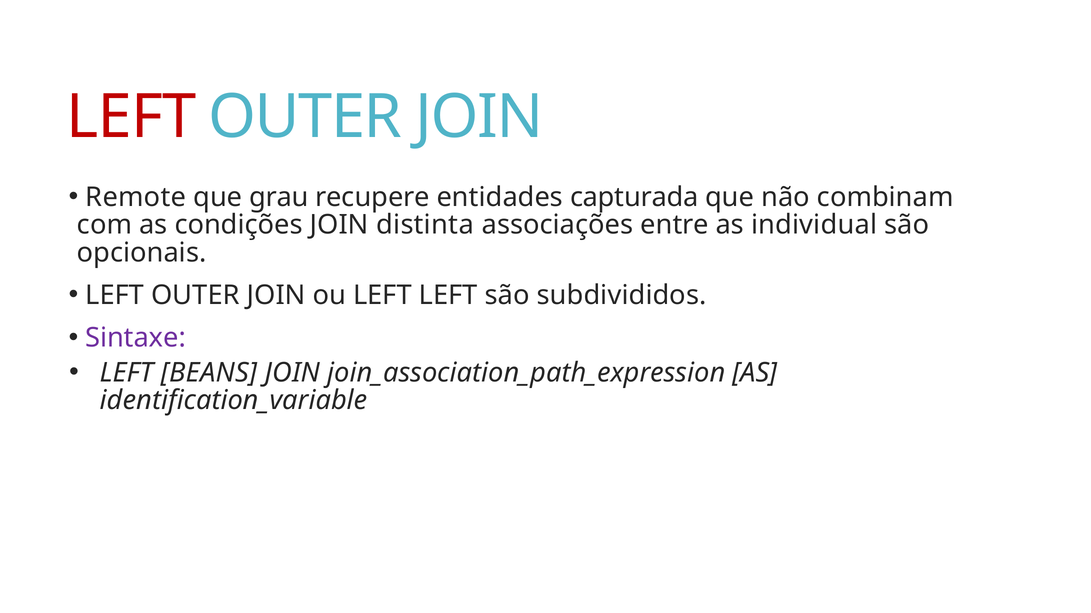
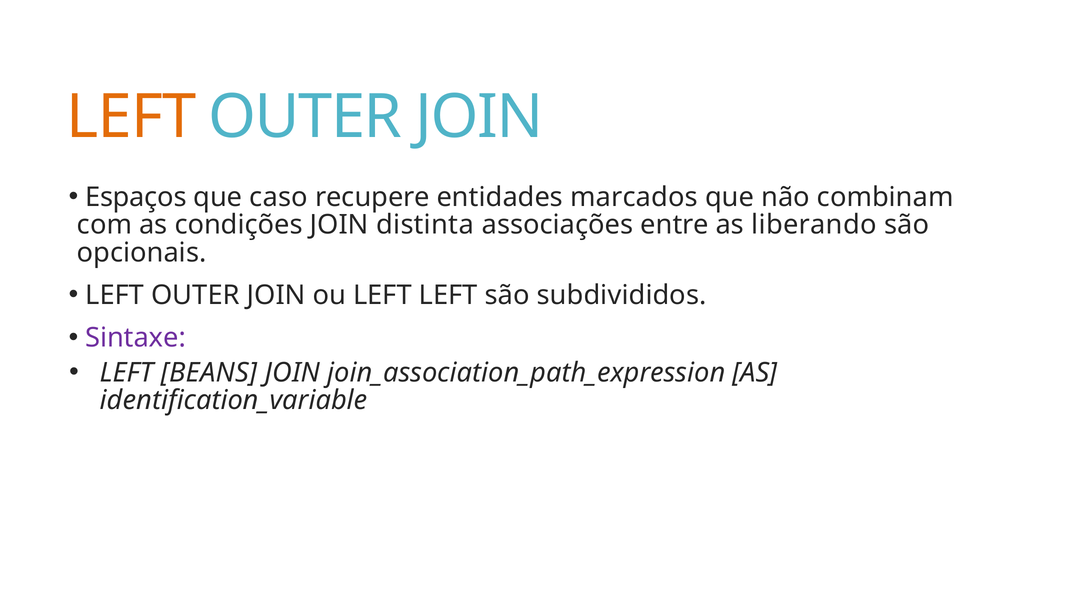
LEFT at (131, 117) colour: red -> orange
Remote: Remote -> Espaços
grau: grau -> caso
capturada: capturada -> marcados
individual: individual -> liberando
